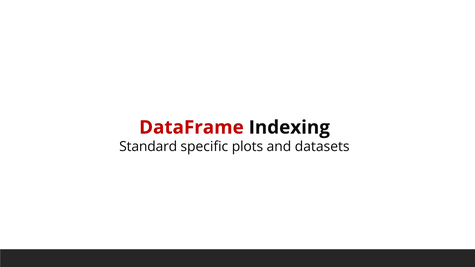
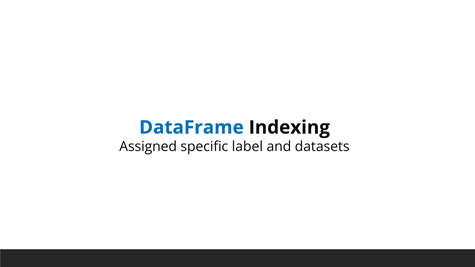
DataFrame colour: red -> blue
Standard: Standard -> Assigned
plots: plots -> label
